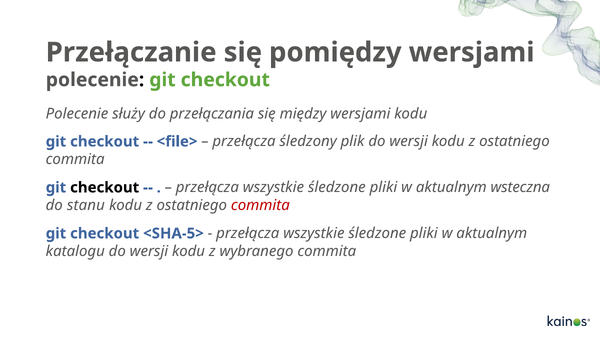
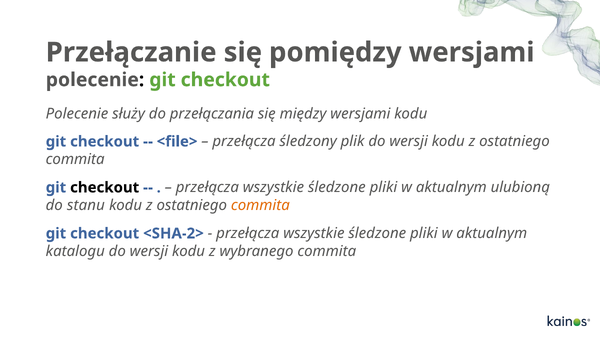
wsteczna: wsteczna -> ulubioną
commita at (260, 206) colour: red -> orange
<SHA-5>: <SHA-5> -> <SHA-2>
